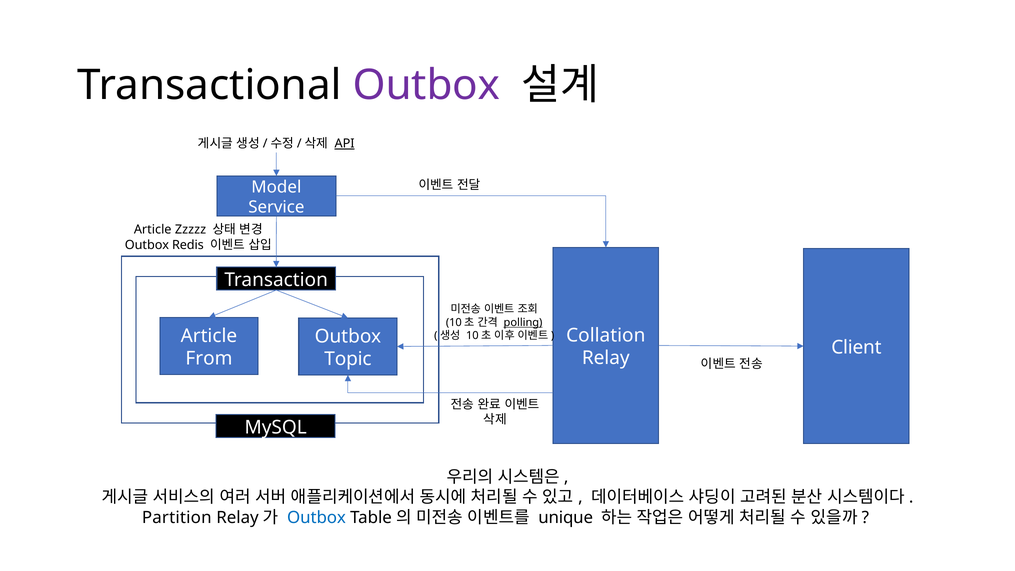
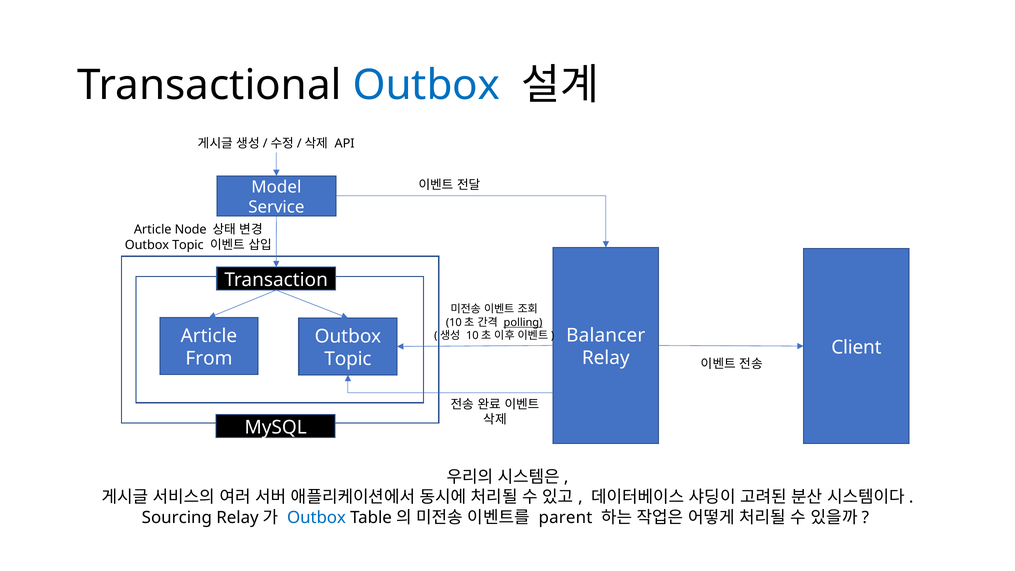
Outbox at (426, 85) colour: purple -> blue
API underline: present -> none
Zzzzz: Zzzzz -> Node
Redis at (188, 245): Redis -> Topic
Collation: Collation -> Balancer
Partition: Partition -> Sourcing
unique: unique -> parent
